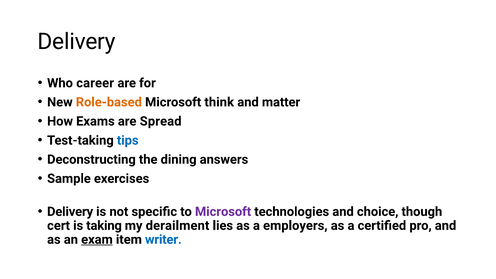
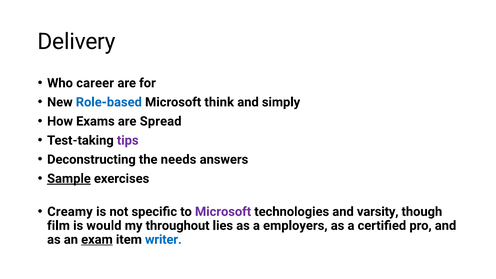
Role-based colour: orange -> blue
matter: matter -> simply
tips colour: blue -> purple
dining: dining -> needs
Sample underline: none -> present
Delivery at (70, 212): Delivery -> Creamy
choice: choice -> varsity
cert: cert -> film
taking: taking -> would
derailment: derailment -> throughout
